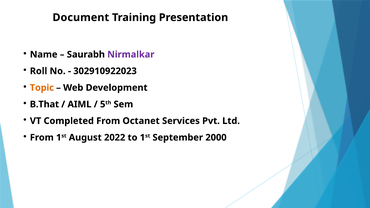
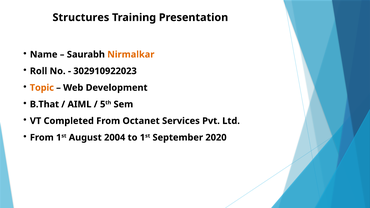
Document: Document -> Structures
Nirmalkar colour: purple -> orange
2022: 2022 -> 2004
2000: 2000 -> 2020
